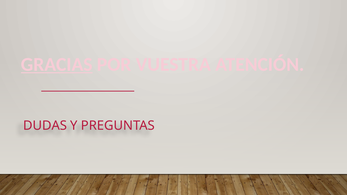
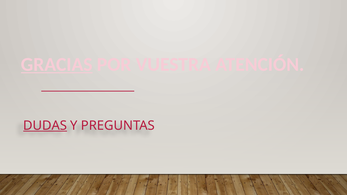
DUDAS underline: none -> present
